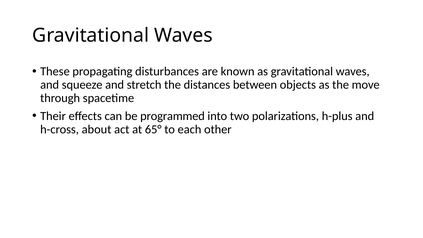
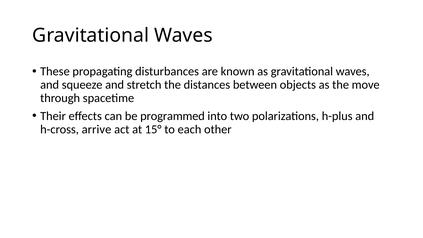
about: about -> arrive
65°: 65° -> 15°
